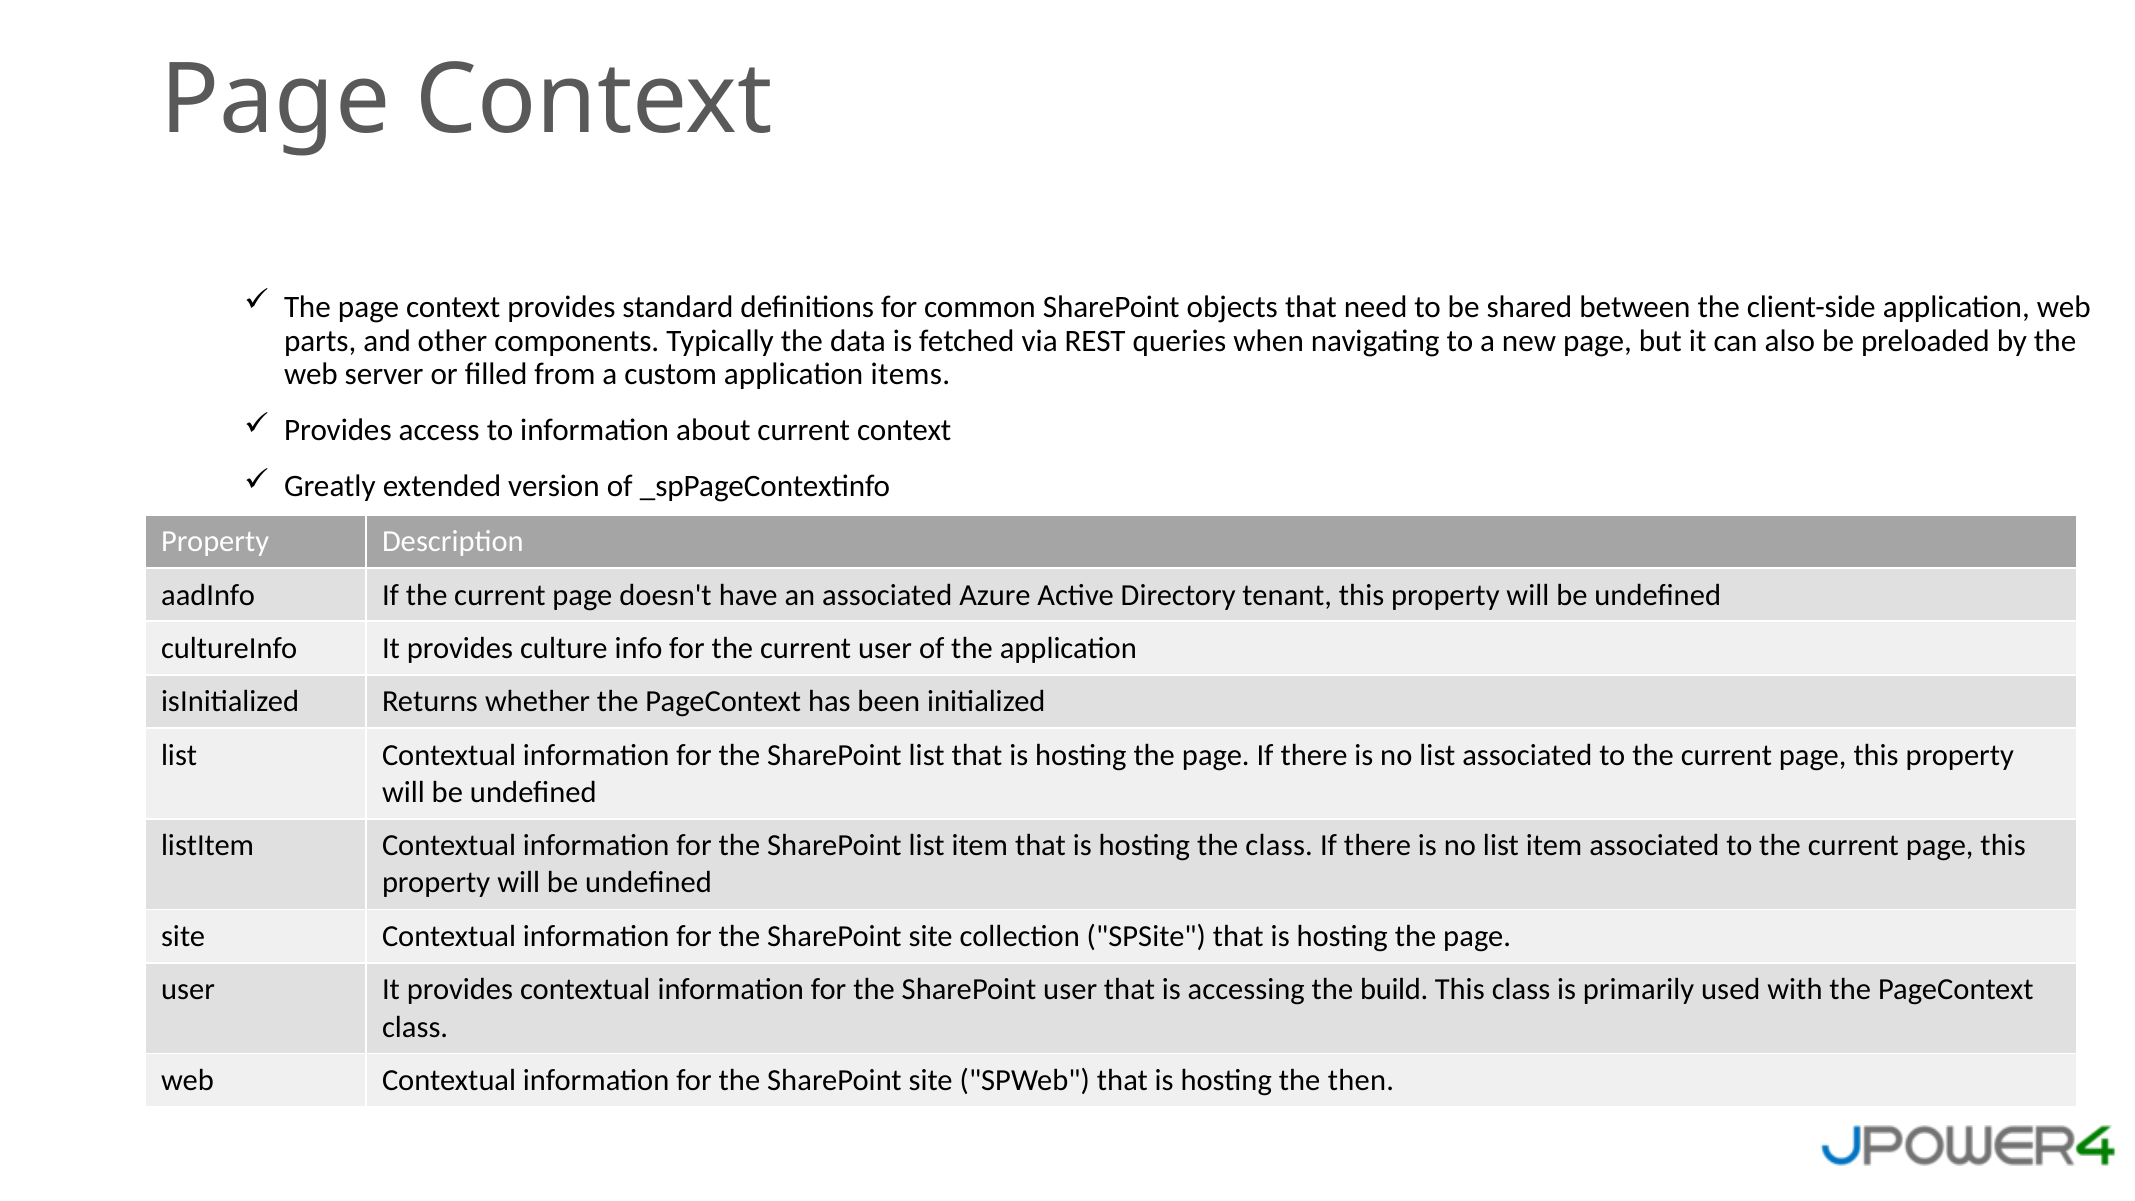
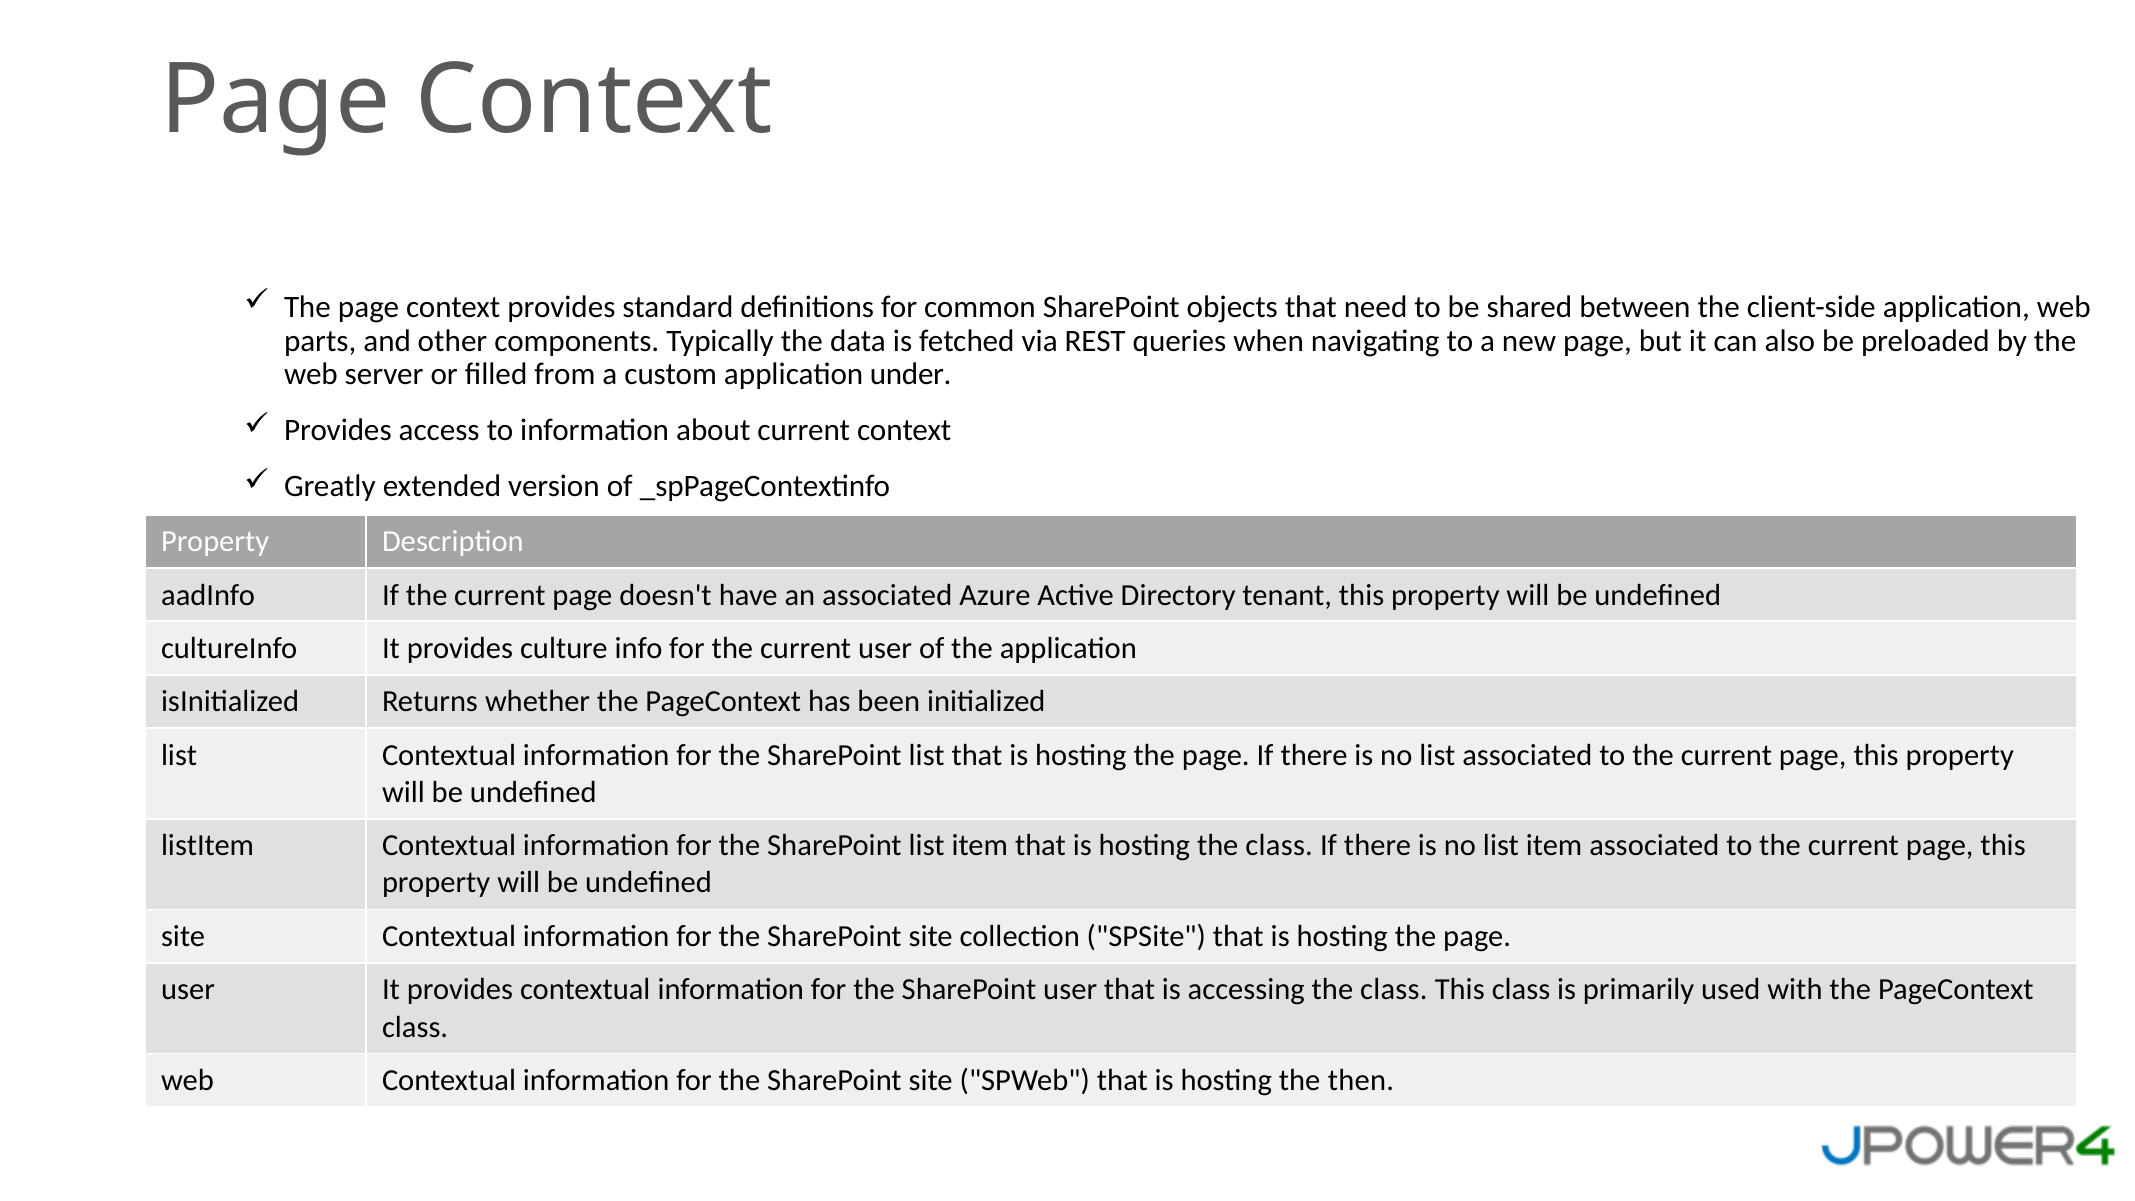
items: items -> under
accessing the build: build -> class
